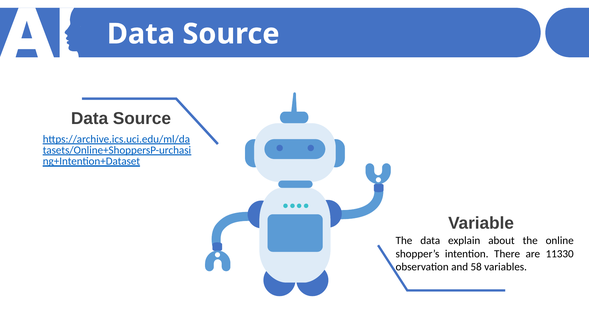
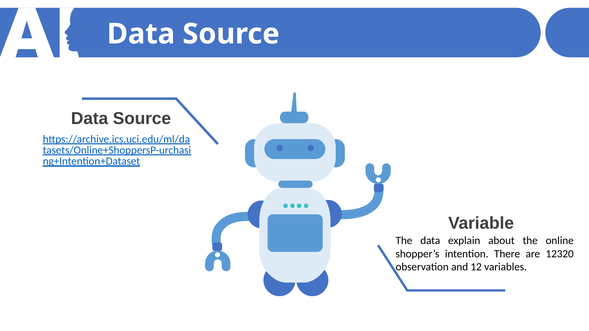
11330: 11330 -> 12320
58: 58 -> 12
